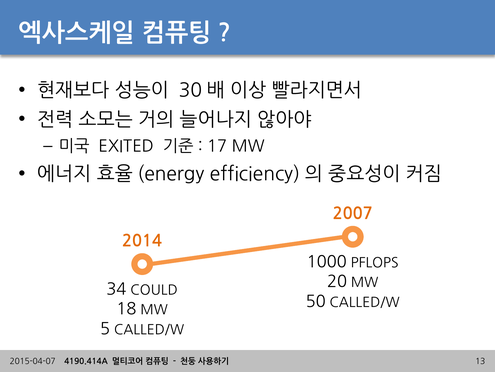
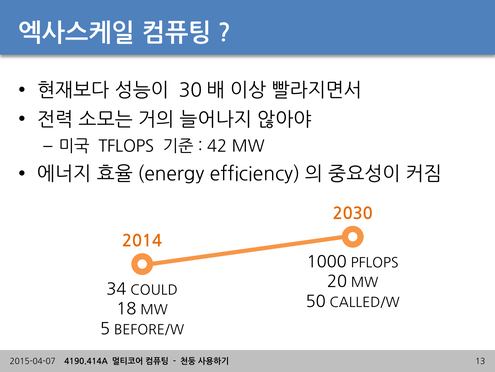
EXITED: EXITED -> TFLOPS
17: 17 -> 42
2007: 2007 -> 2030
5 CALLED/W: CALLED/W -> BEFORE/W
